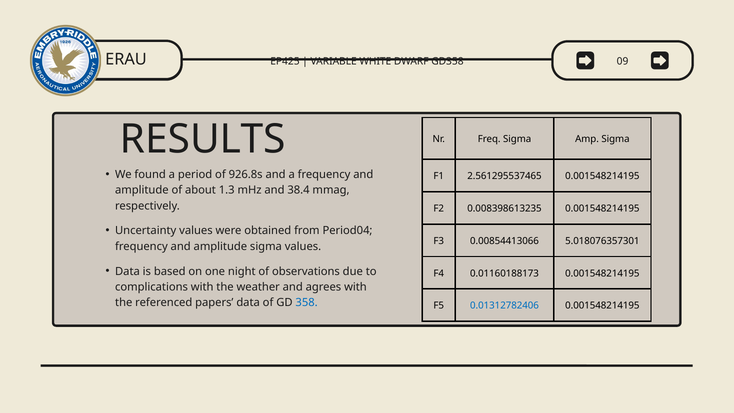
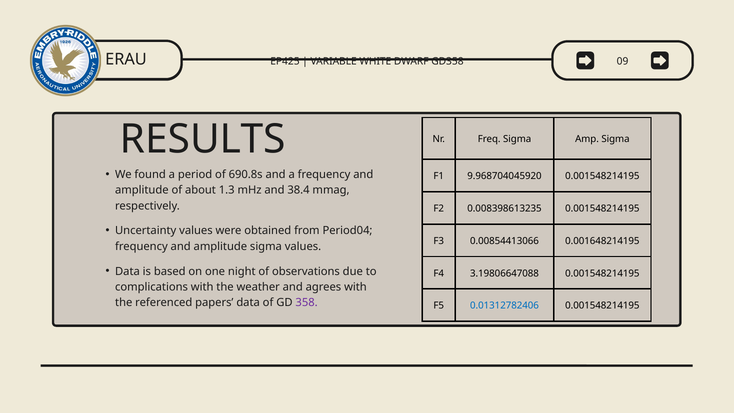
926.8s: 926.8s -> 690.8s
2.561295537465: 2.561295537465 -> 9.968704045920
5.018076357301: 5.018076357301 -> 0.001648214195
0.01160188173: 0.01160188173 -> 3.19806647088
358 colour: blue -> purple
